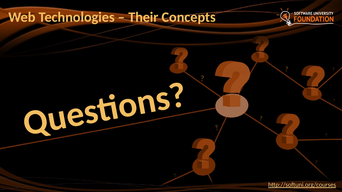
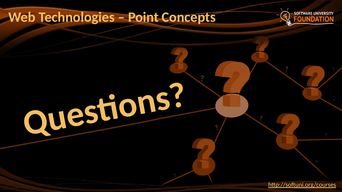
Their: Their -> Point
